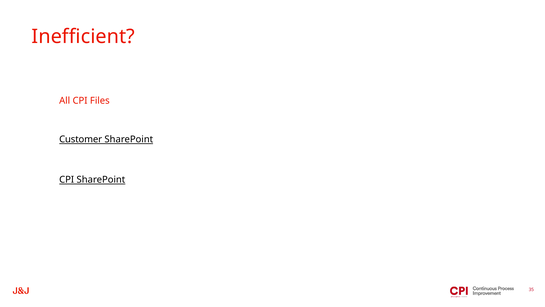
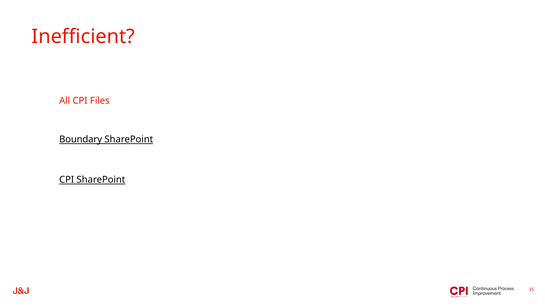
Customer: Customer -> Boundary
